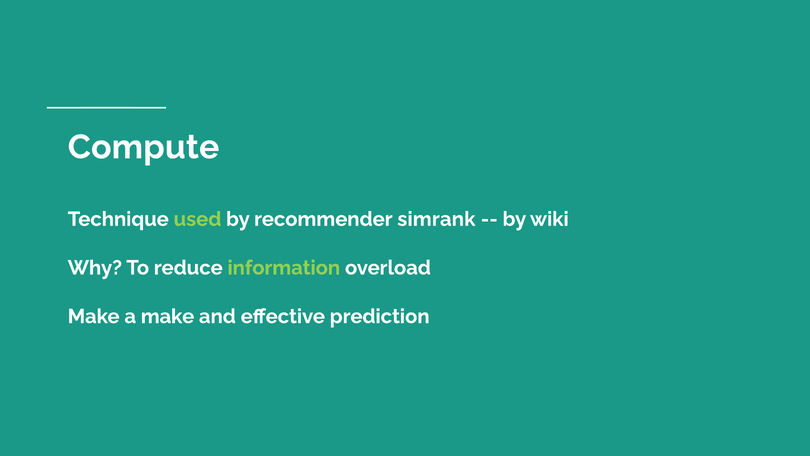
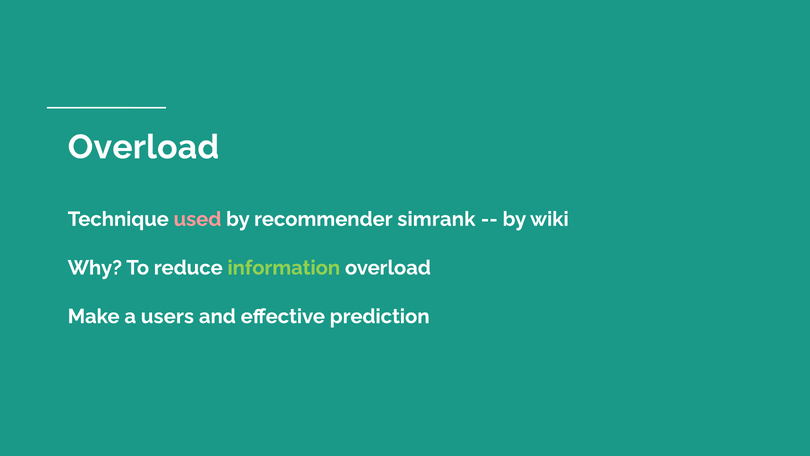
Compute at (144, 147): Compute -> Overload
used colour: light green -> pink
a make: make -> users
